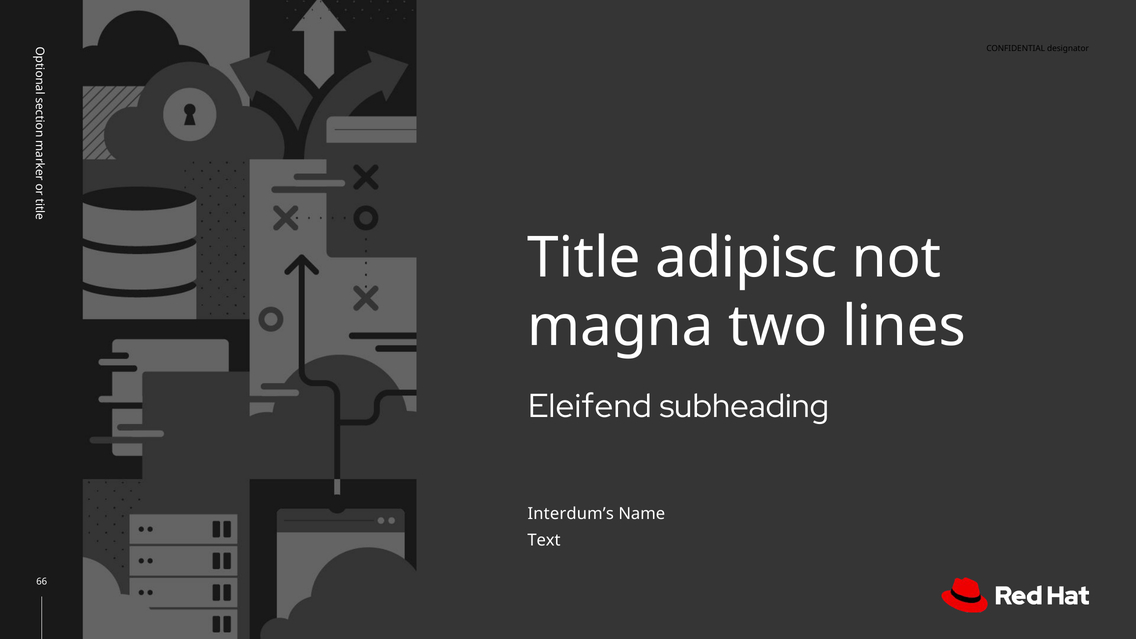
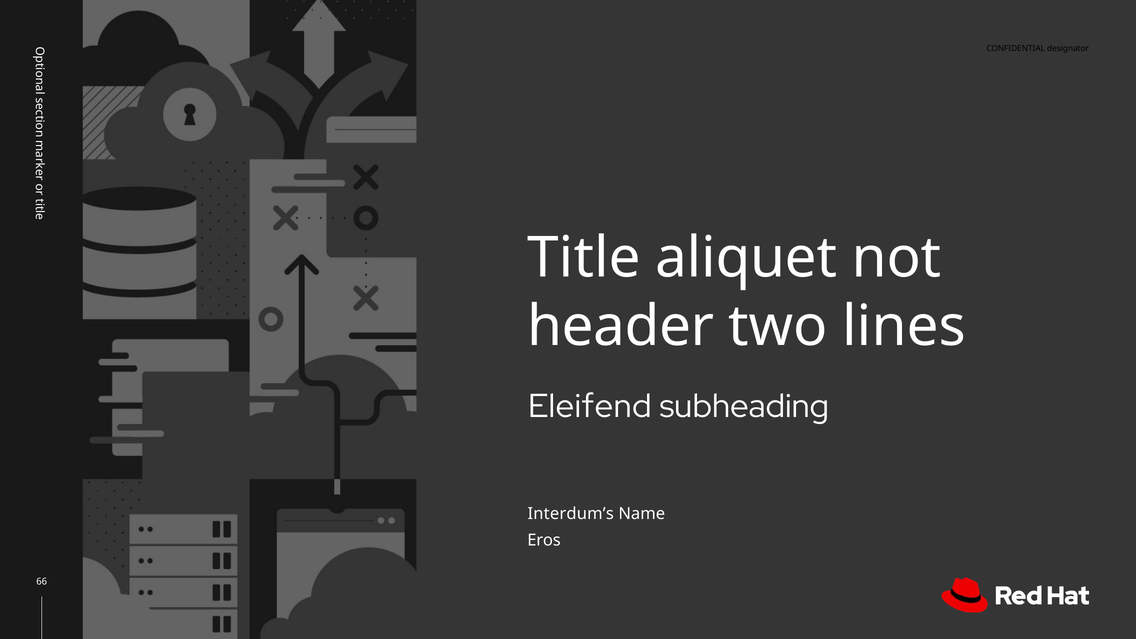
adipisc: adipisc -> aliquet
magna: magna -> header
Text: Text -> Eros
